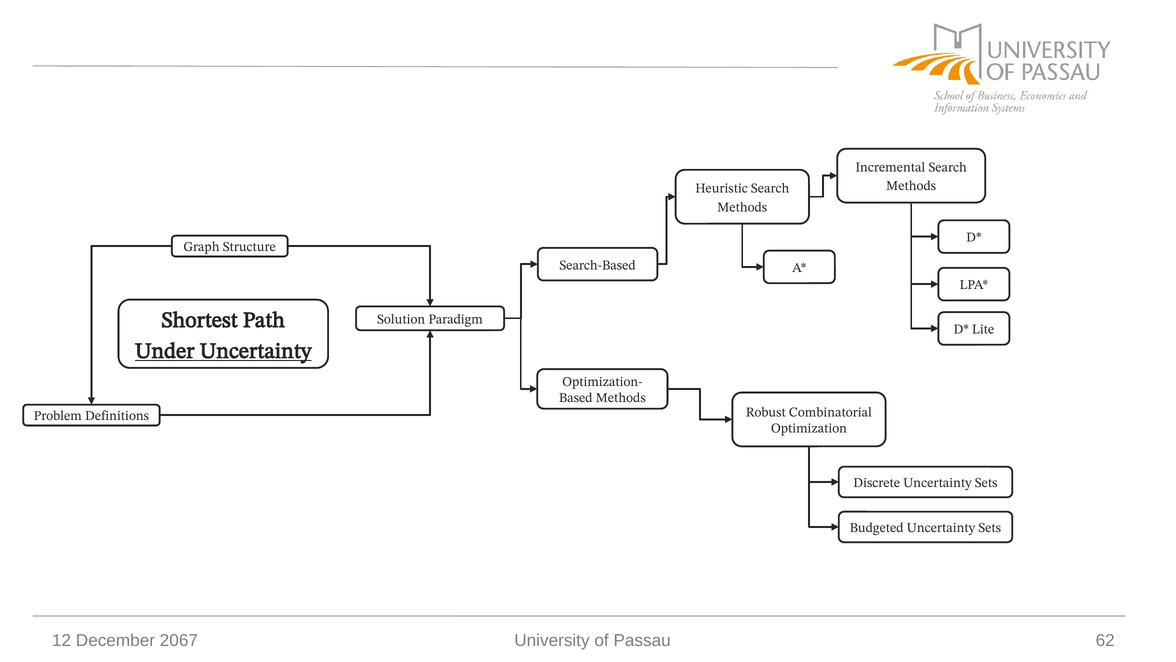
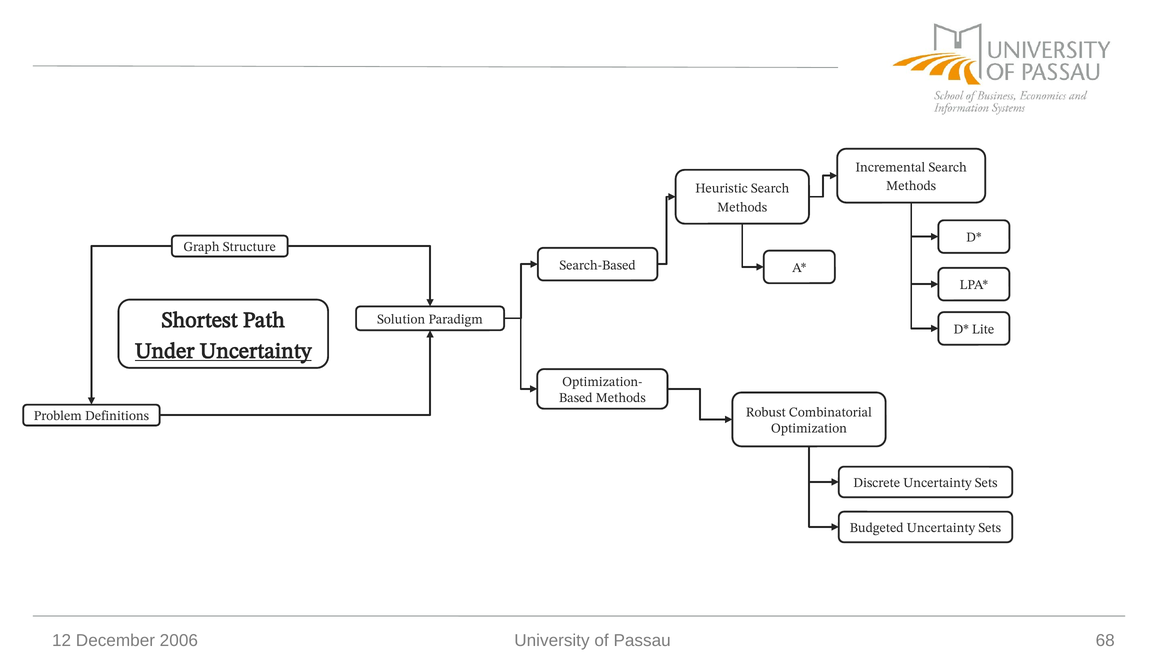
2067: 2067 -> 2006
62: 62 -> 68
